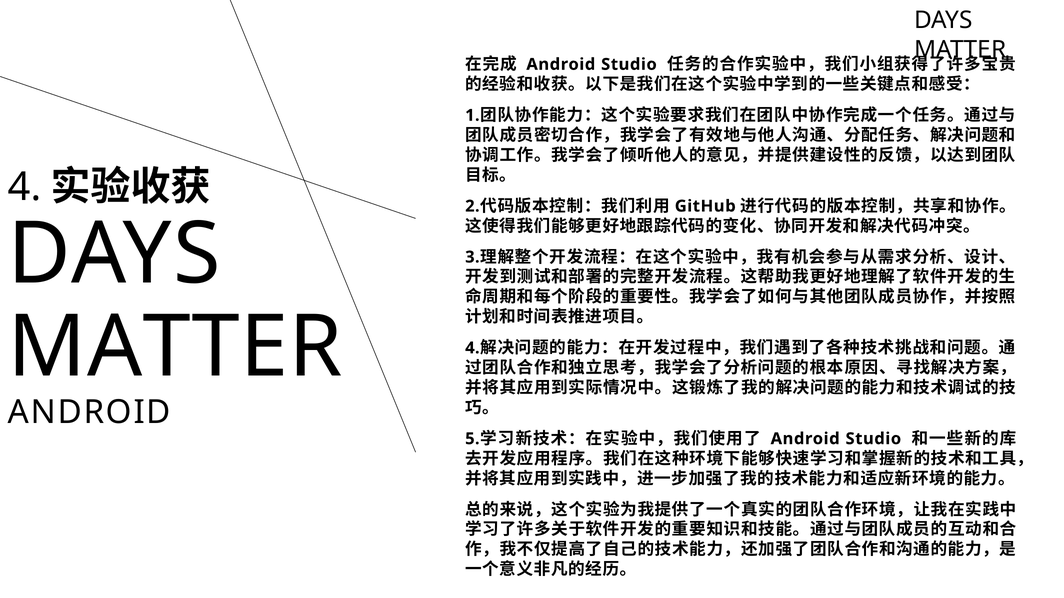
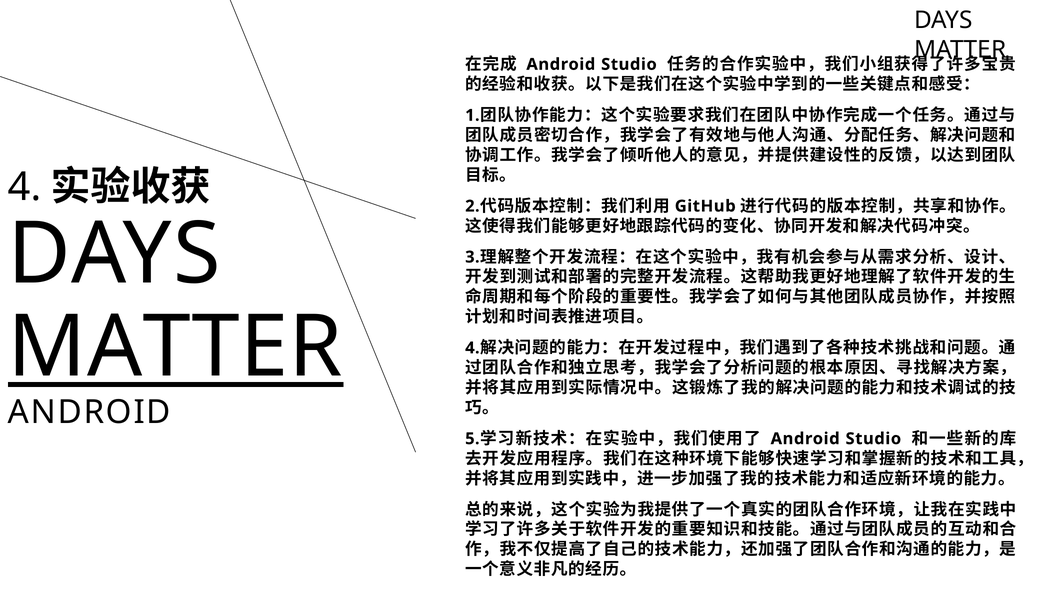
MATTER at (175, 348) underline: none -> present
